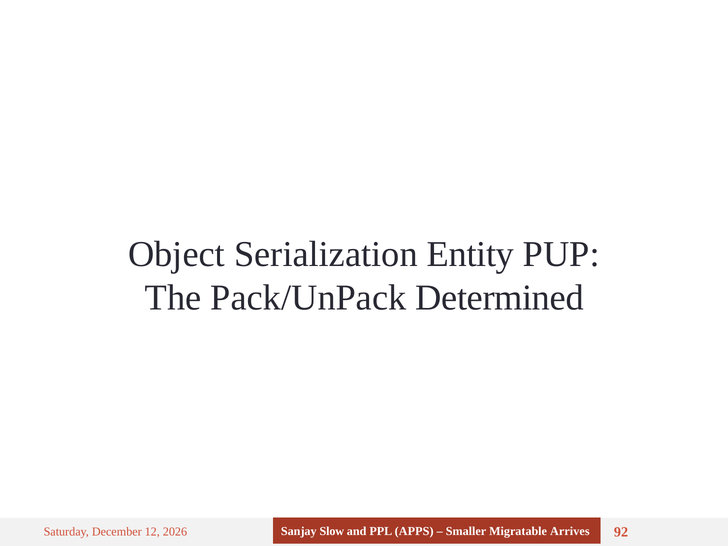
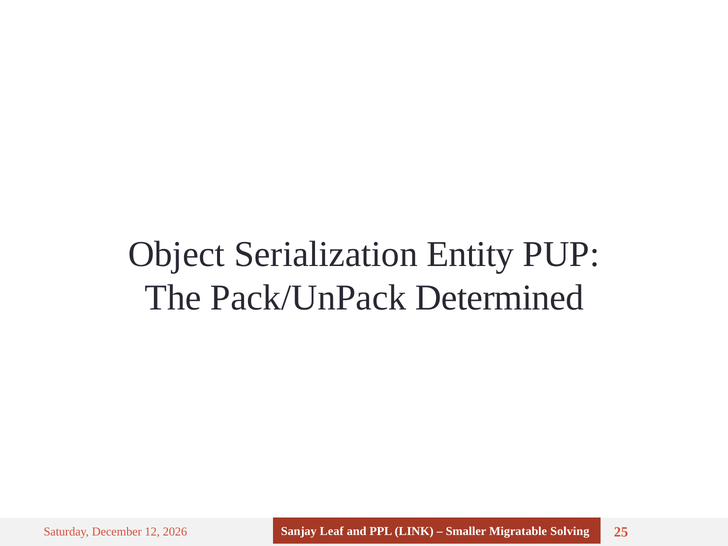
Slow: Slow -> Leaf
APPS: APPS -> LINK
Arrives: Arrives -> Solving
92: 92 -> 25
